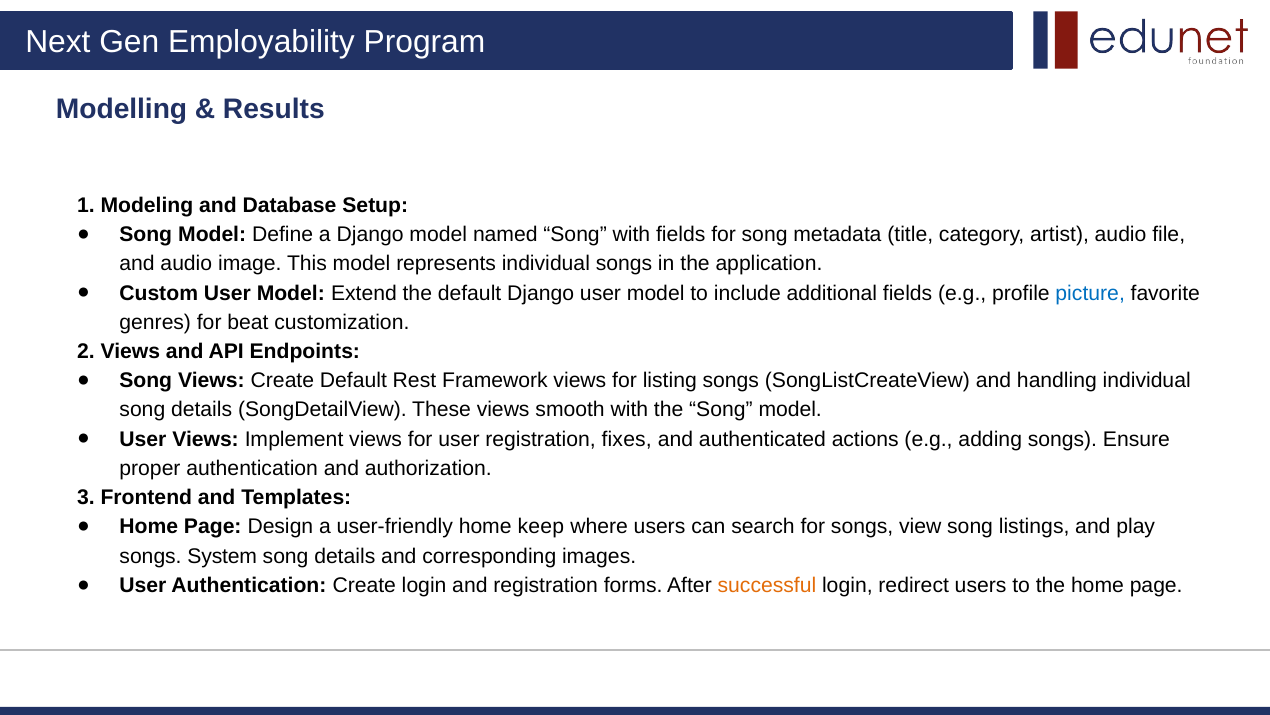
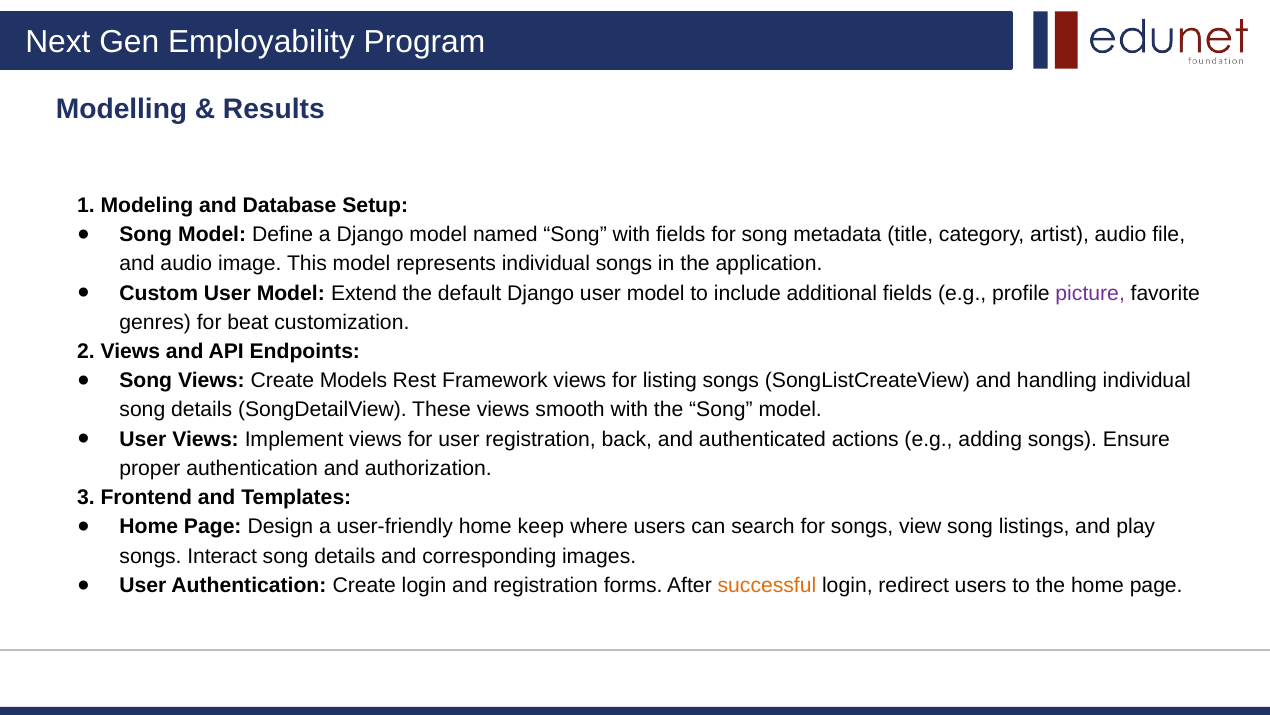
picture colour: blue -> purple
Create Default: Default -> Models
fixes: fixes -> back
System: System -> Interact
